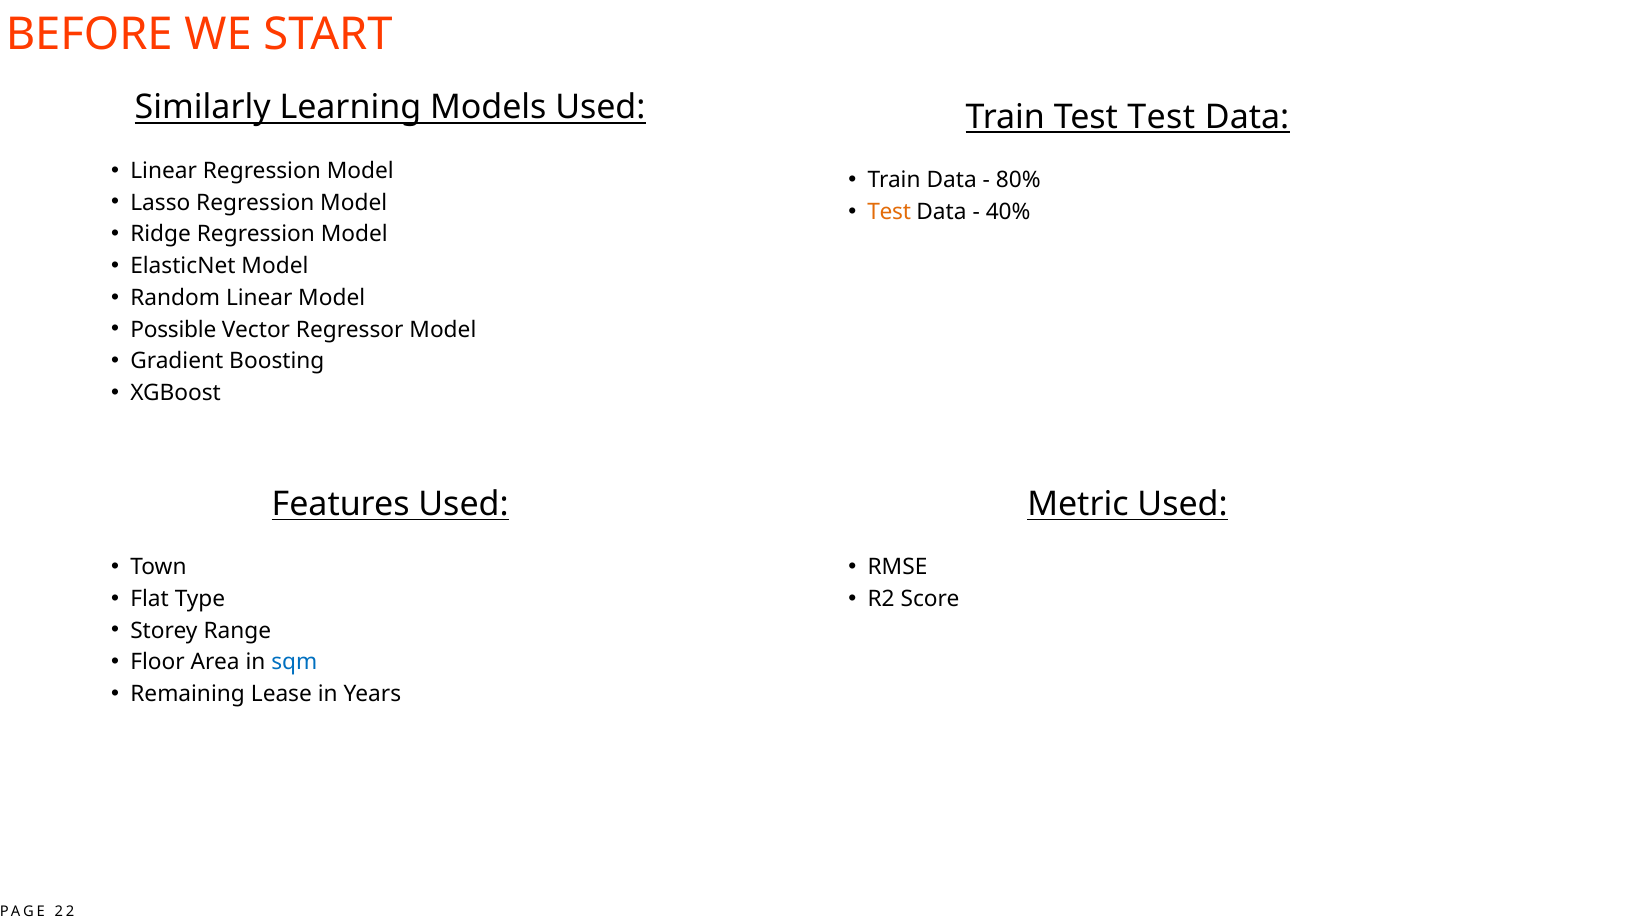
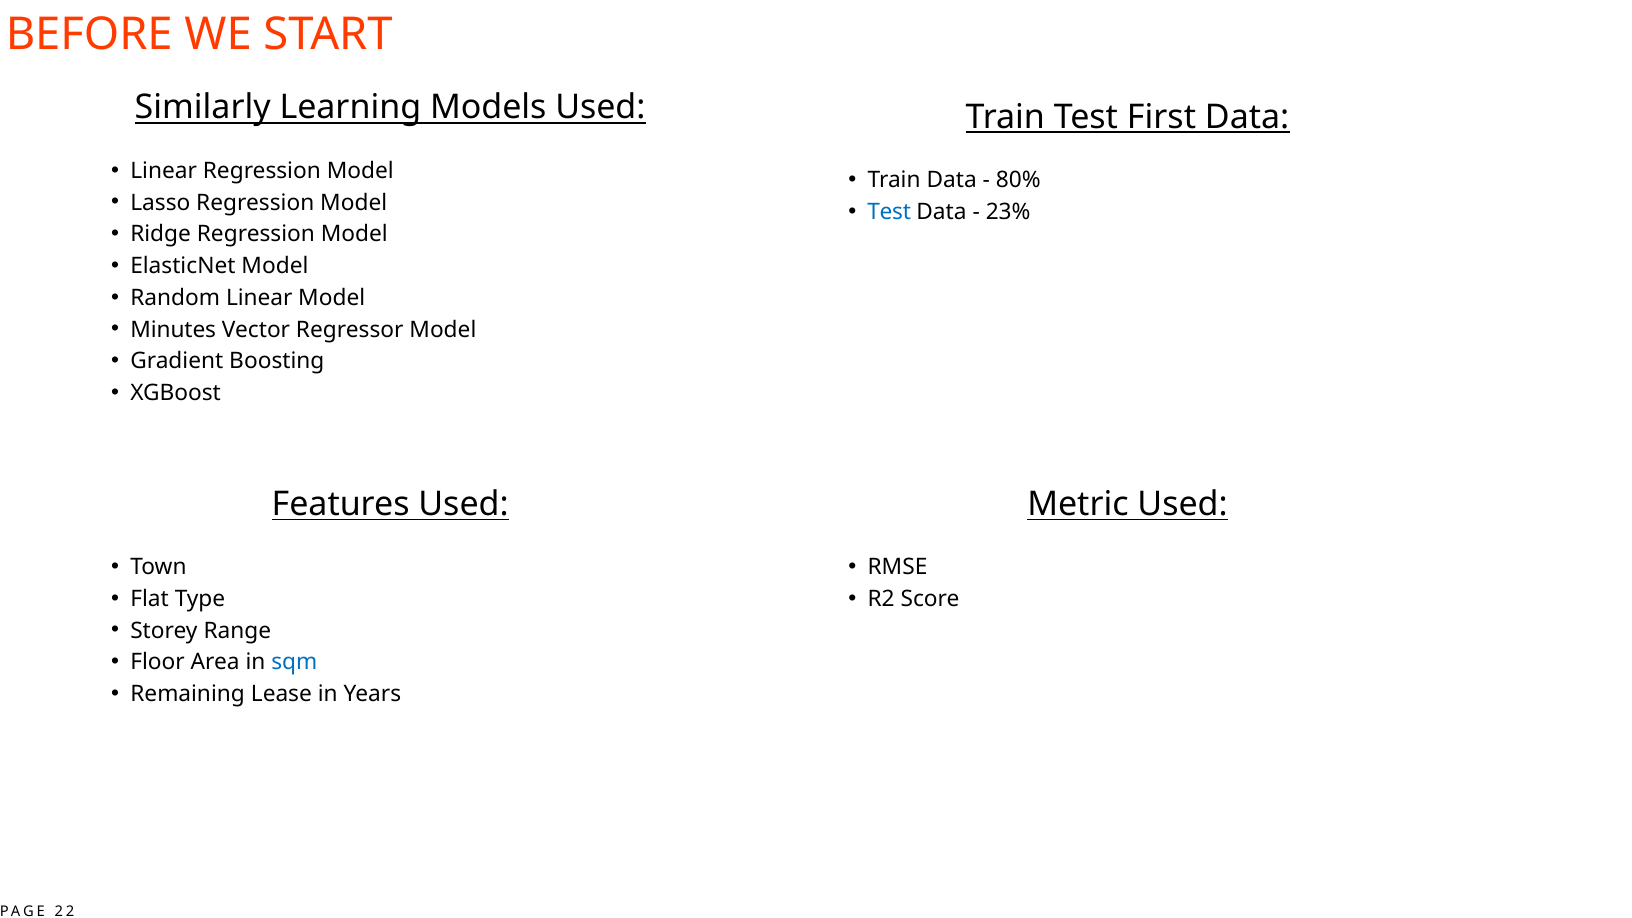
Test Test: Test -> First
Test at (889, 212) colour: orange -> blue
40%: 40% -> 23%
Possible: Possible -> Minutes
